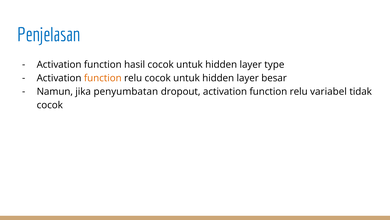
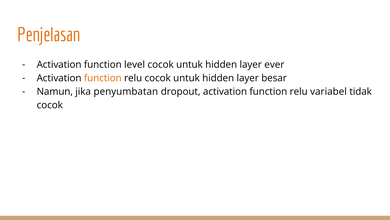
Penjelasan colour: blue -> orange
hasil: hasil -> level
type: type -> ever
